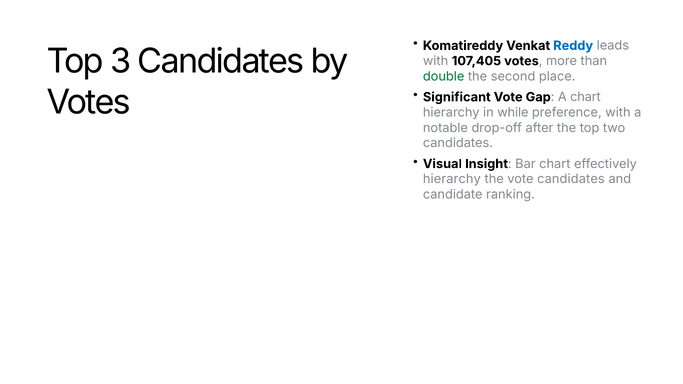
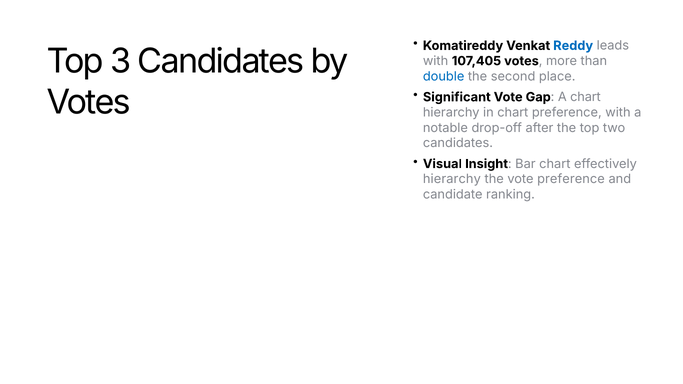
double colour: green -> blue
in while: while -> chart
vote candidates: candidates -> preference
